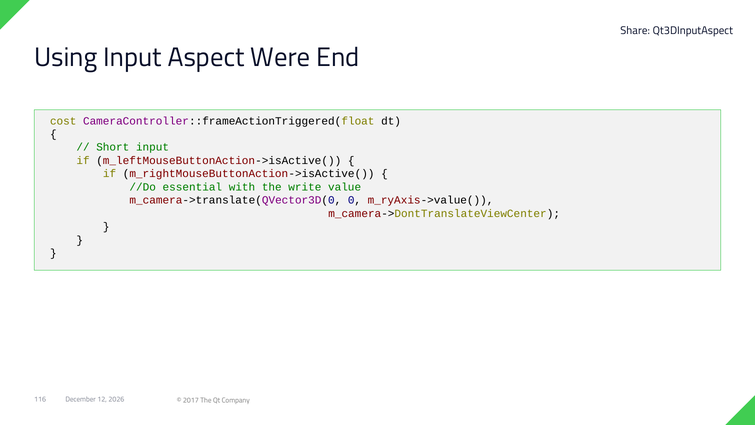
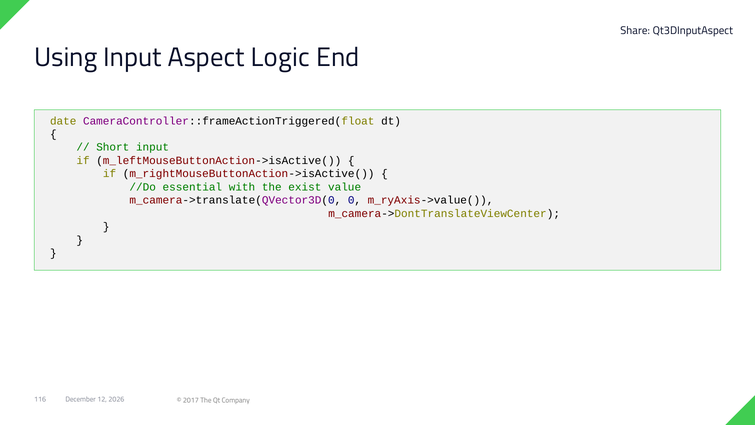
Were: Were -> Logic
cost: cost -> date
write: write -> exist
